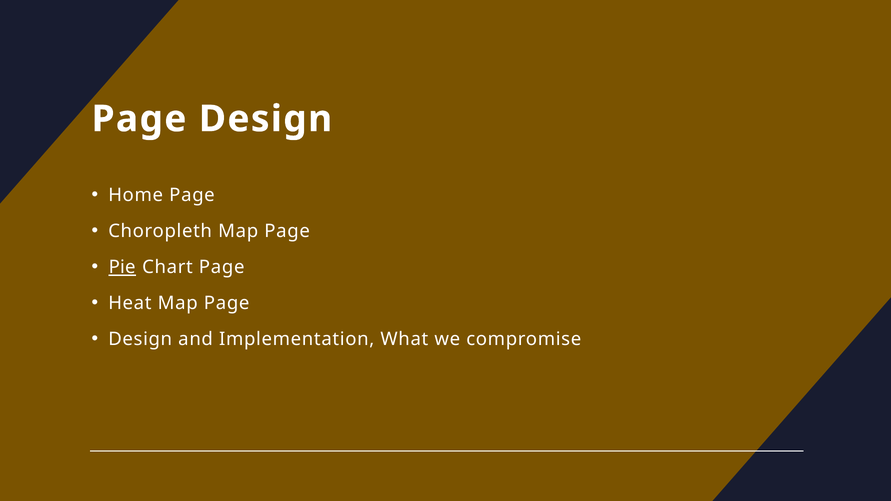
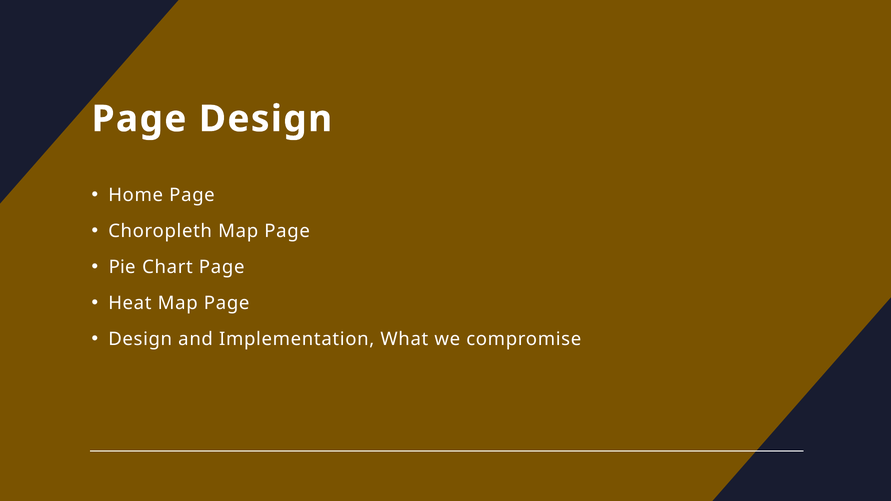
Pie underline: present -> none
